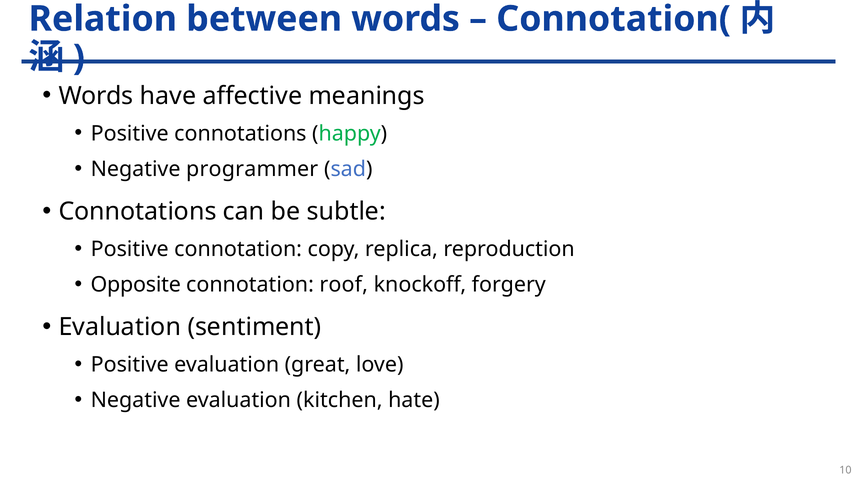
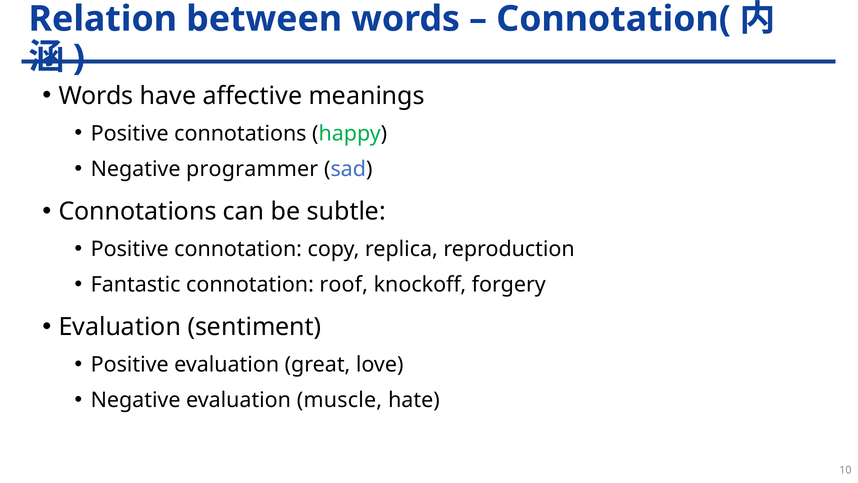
Opposite: Opposite -> Fantastic
kitchen: kitchen -> muscle
